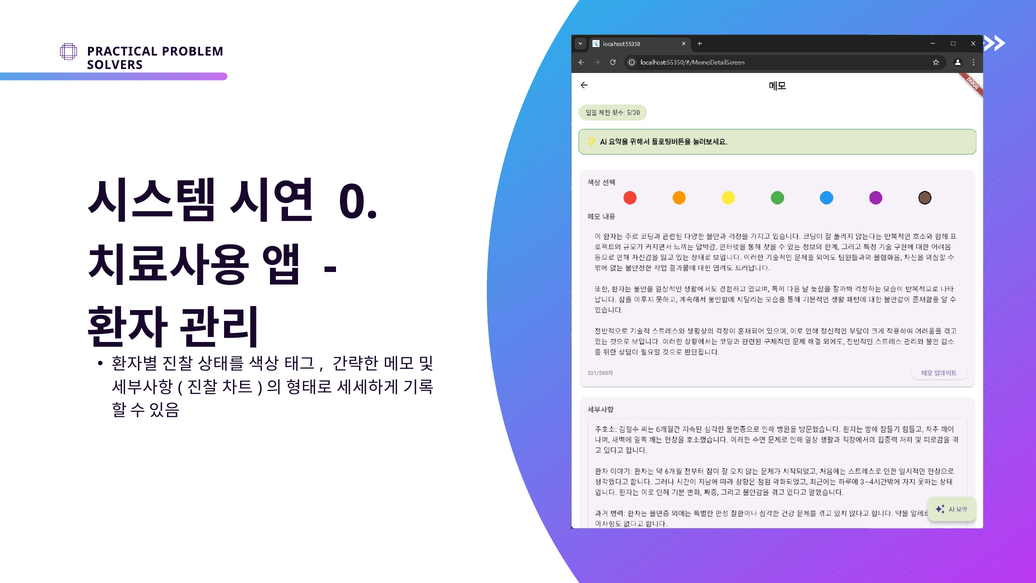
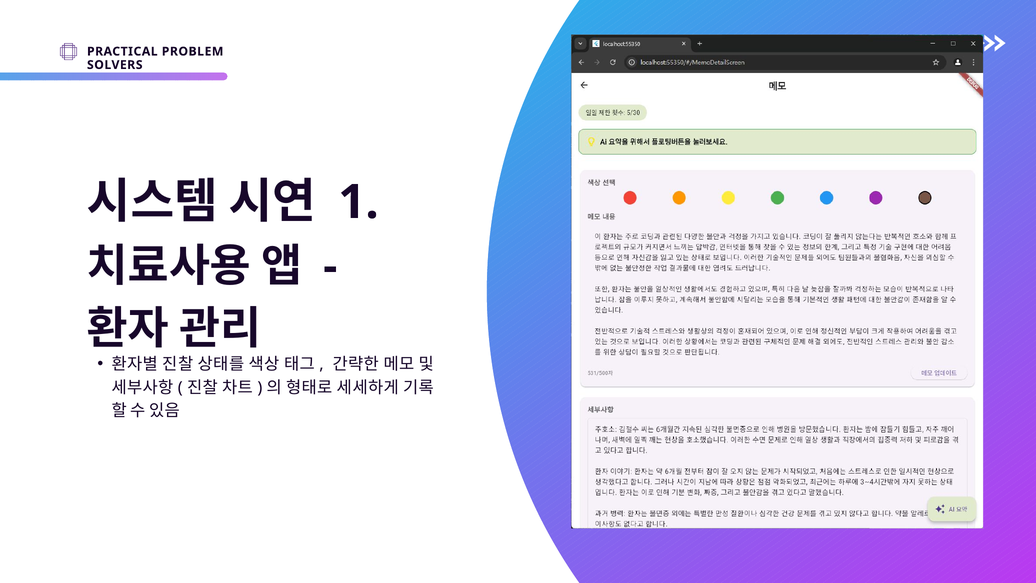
0: 0 -> 1
